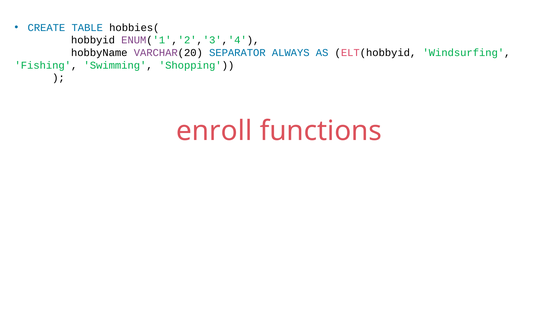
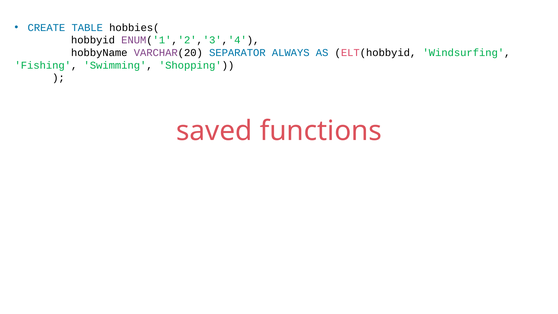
enroll: enroll -> saved
